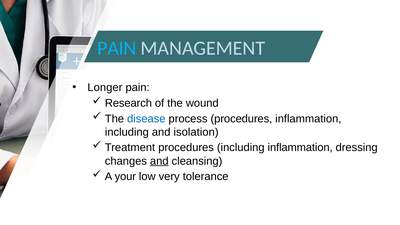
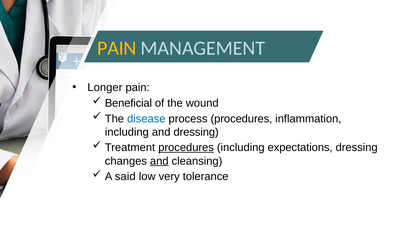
PAIN at (117, 48) colour: light blue -> yellow
Research: Research -> Beneficial
and isolation: isolation -> dressing
procedures at (186, 148) underline: none -> present
including inflammation: inflammation -> expectations
your: your -> said
